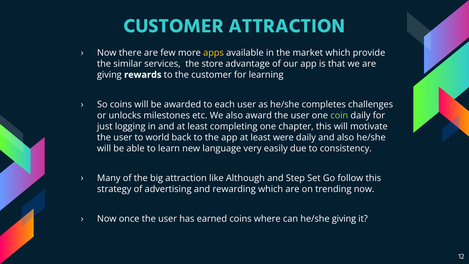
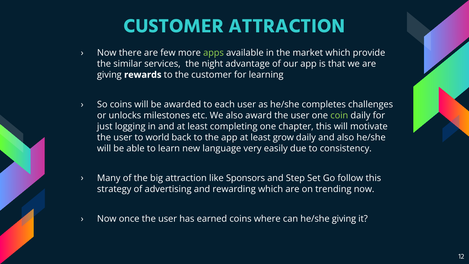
apps colour: yellow -> light green
store: store -> night
were: were -> grow
Although: Although -> Sponsors
